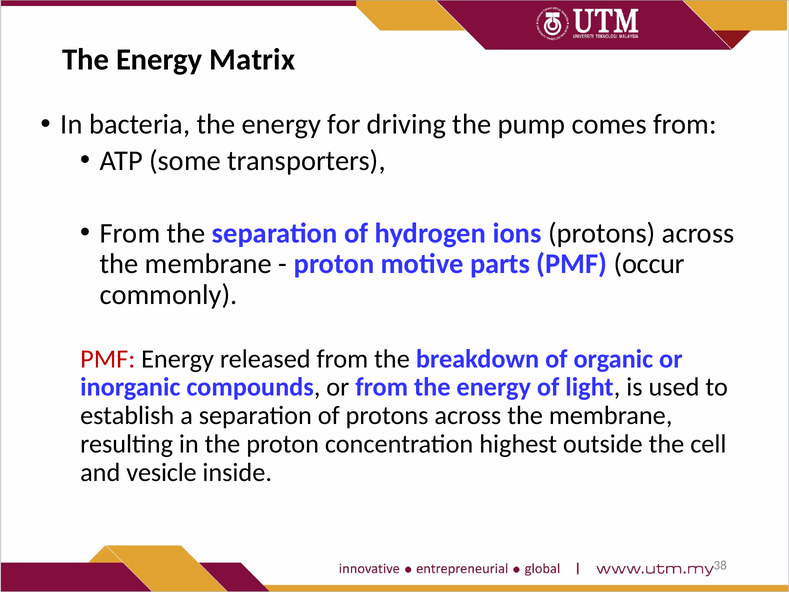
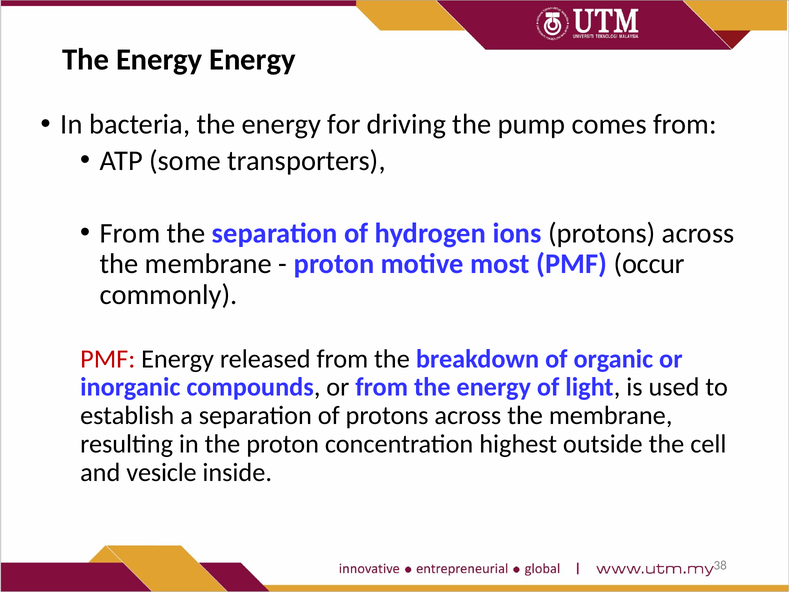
Energy Matrix: Matrix -> Energy
parts: parts -> most
